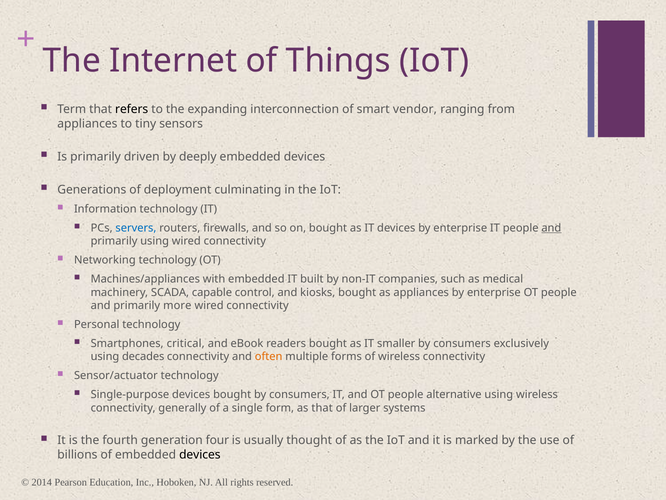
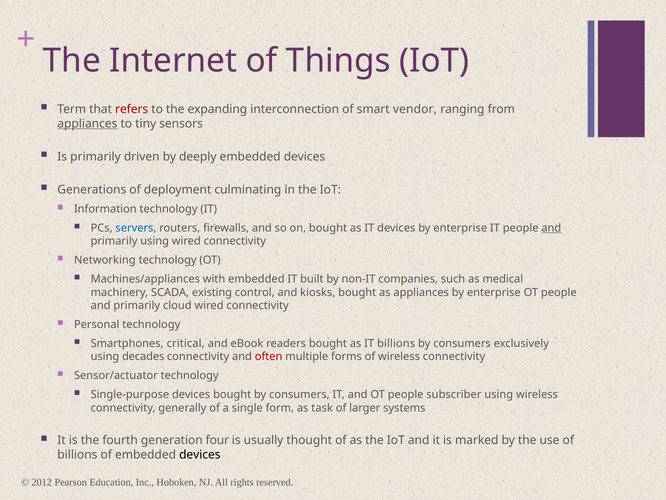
refers colour: black -> red
appliances at (87, 123) underline: none -> present
capable: capable -> existing
more: more -> cloud
IT smaller: smaller -> billions
often colour: orange -> red
alternative: alternative -> subscriber
as that: that -> task
2014: 2014 -> 2012
